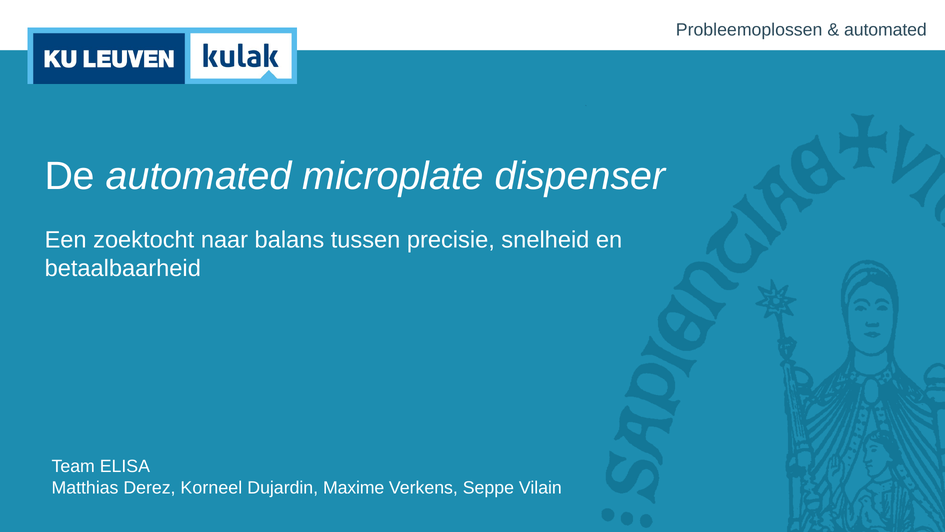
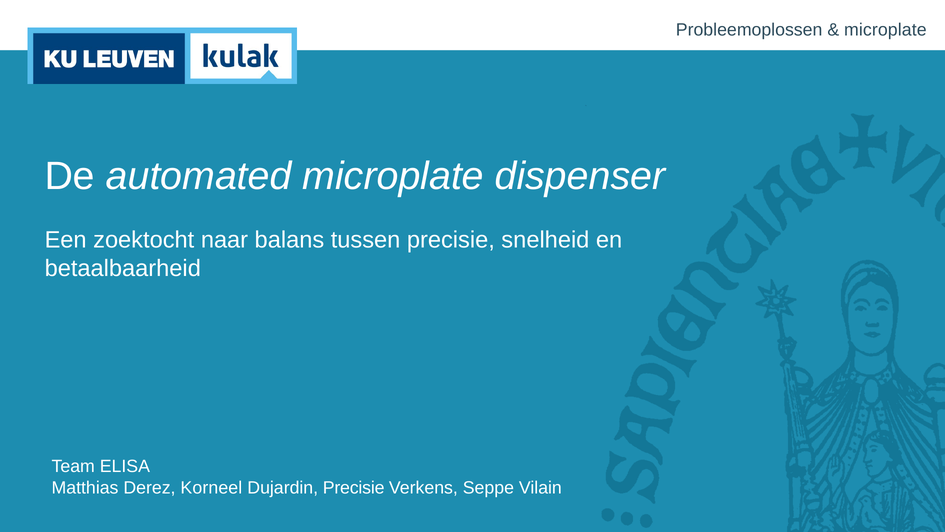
automated at (885, 30): automated -> microplate
Dujardin Maxime: Maxime -> Precisie
